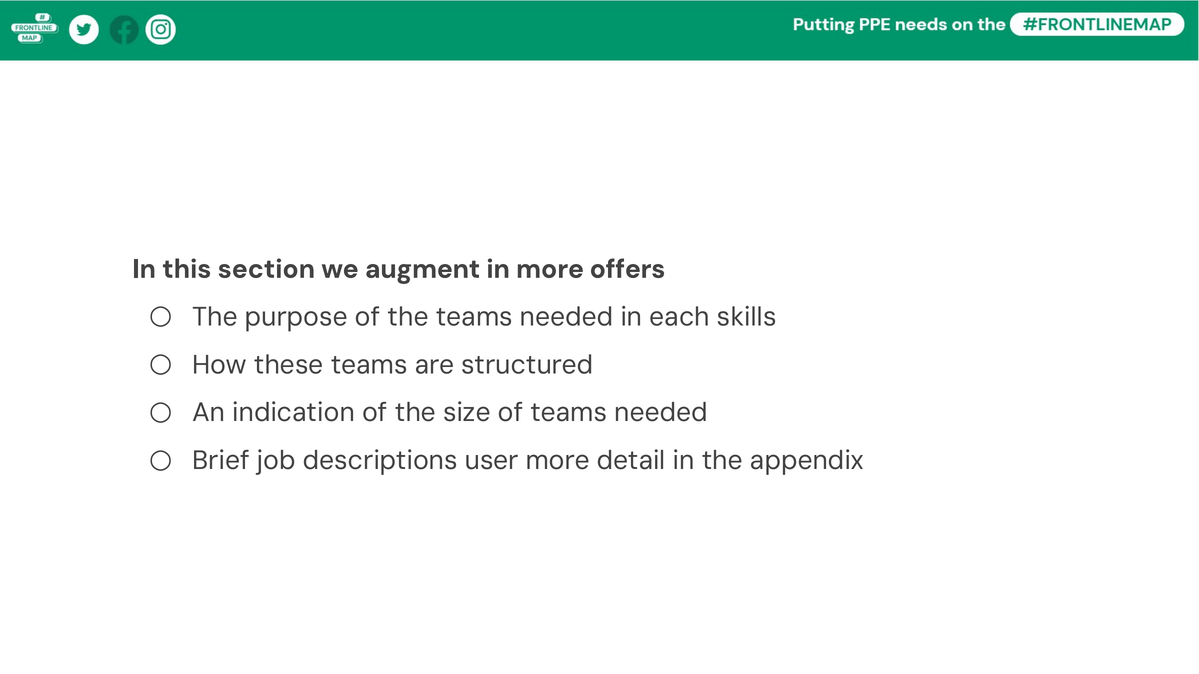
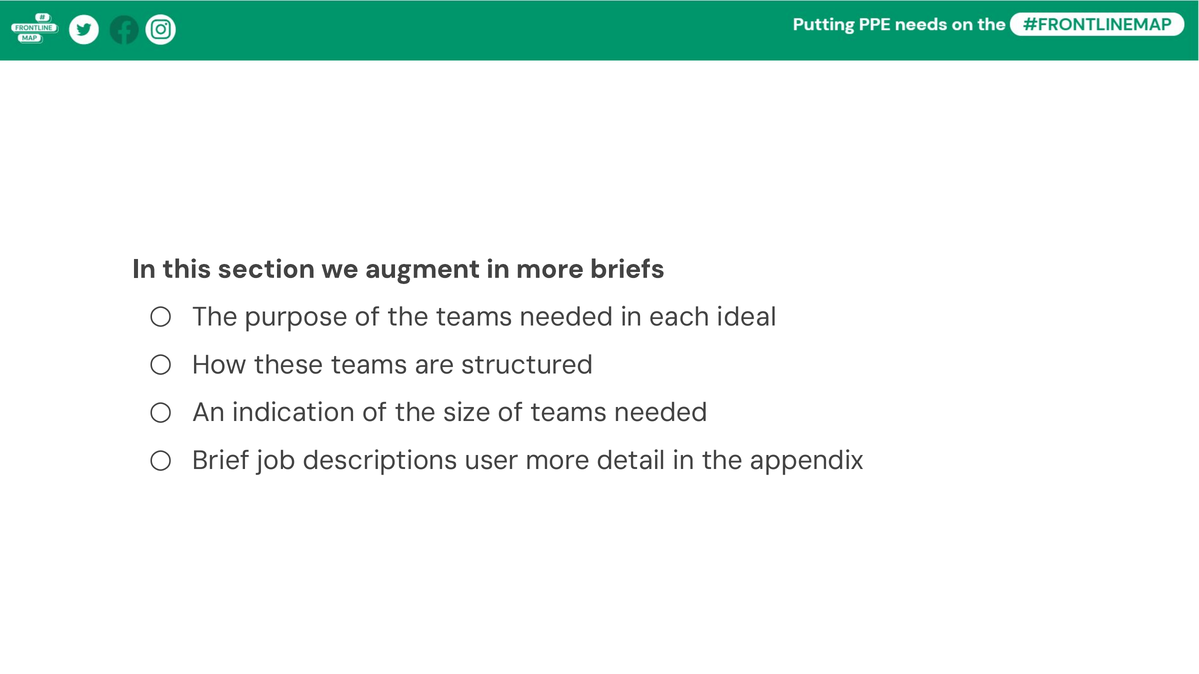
offers: offers -> briefs
skills: skills -> ideal
